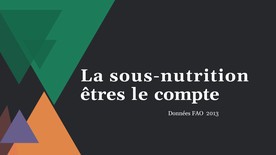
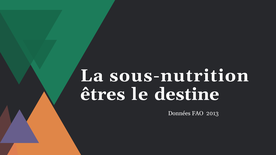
compte: compte -> destine
